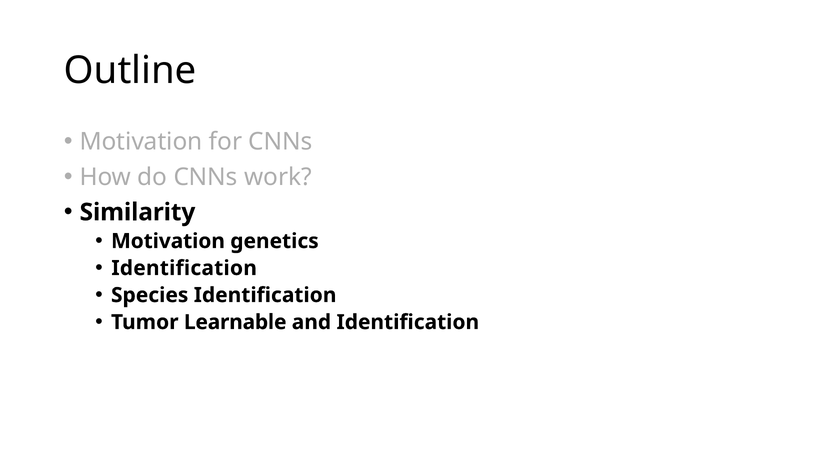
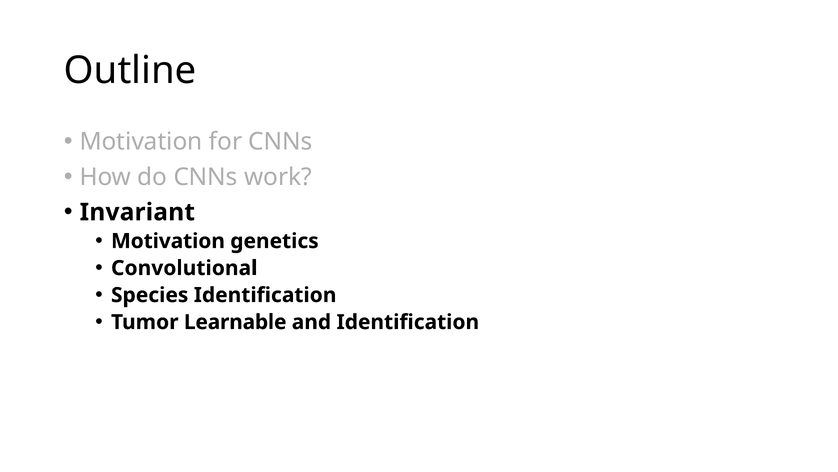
Similarity: Similarity -> Invariant
Identification at (184, 268): Identification -> Convolutional
